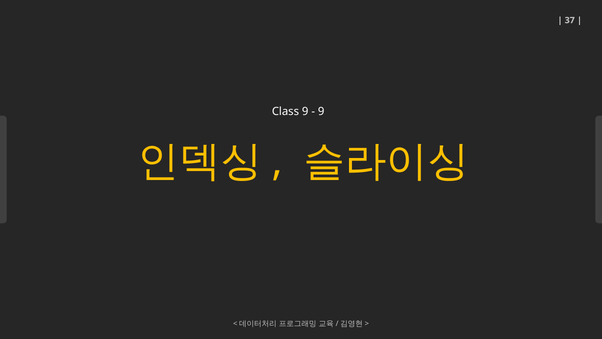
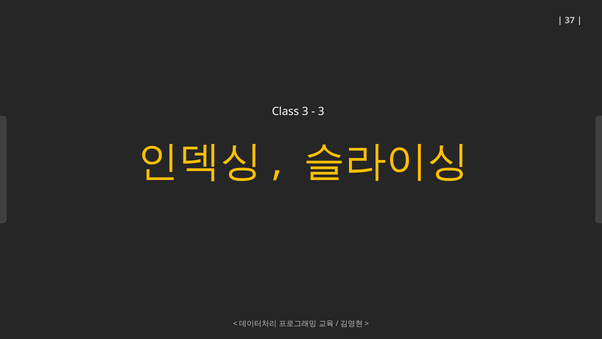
Class 9: 9 -> 3
9 at (321, 111): 9 -> 3
